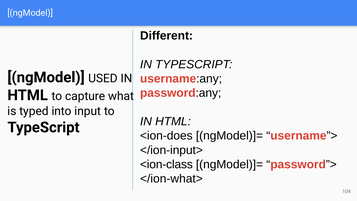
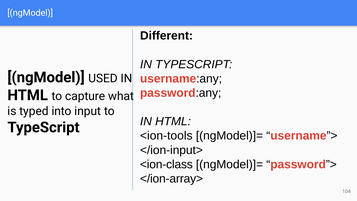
<ion-does: <ion-does -> <ion-tools
</ion-what>: </ion-what> -> </ion-array>
